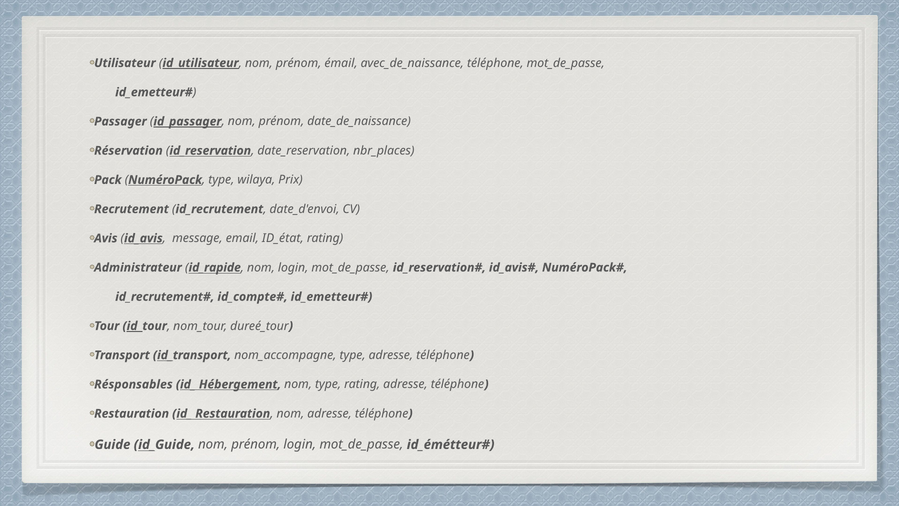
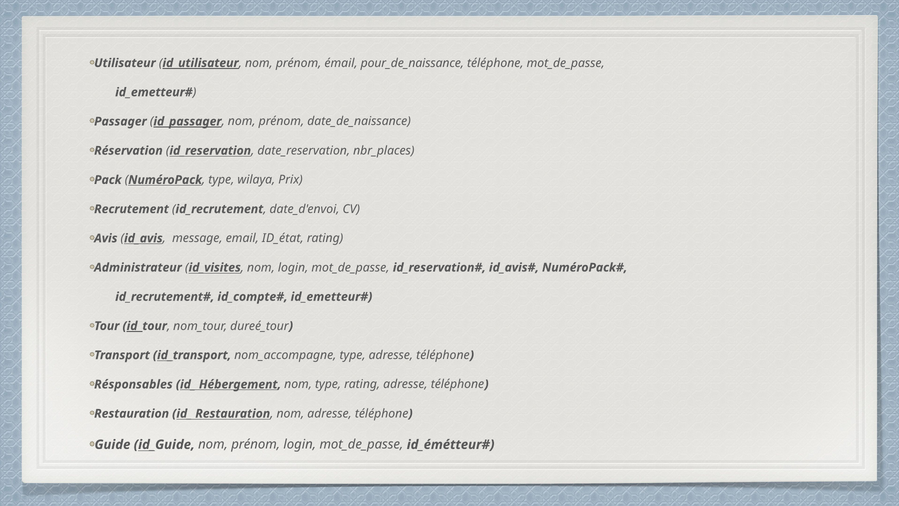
avec_de_naissance: avec_de_naissance -> pour_de_naissance
id_rapide: id_rapide -> id_visites
